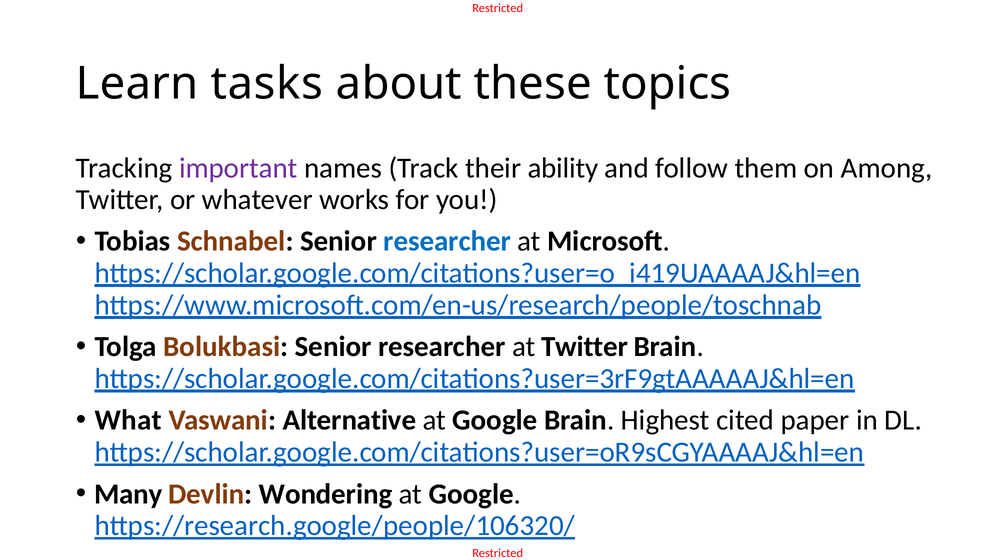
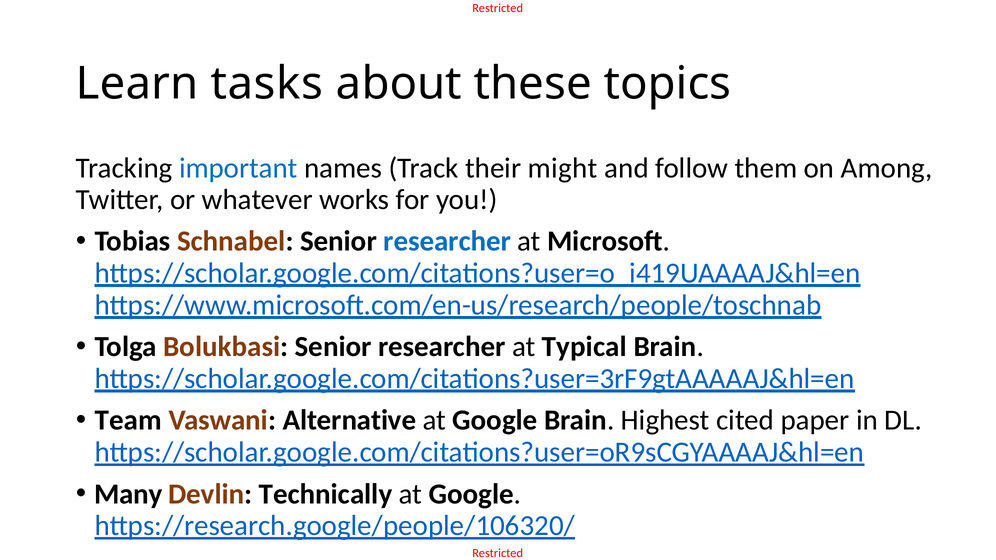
important colour: purple -> blue
ability: ability -> might
at Twitter: Twitter -> Typical
What: What -> Team
Wondering: Wondering -> Technically
